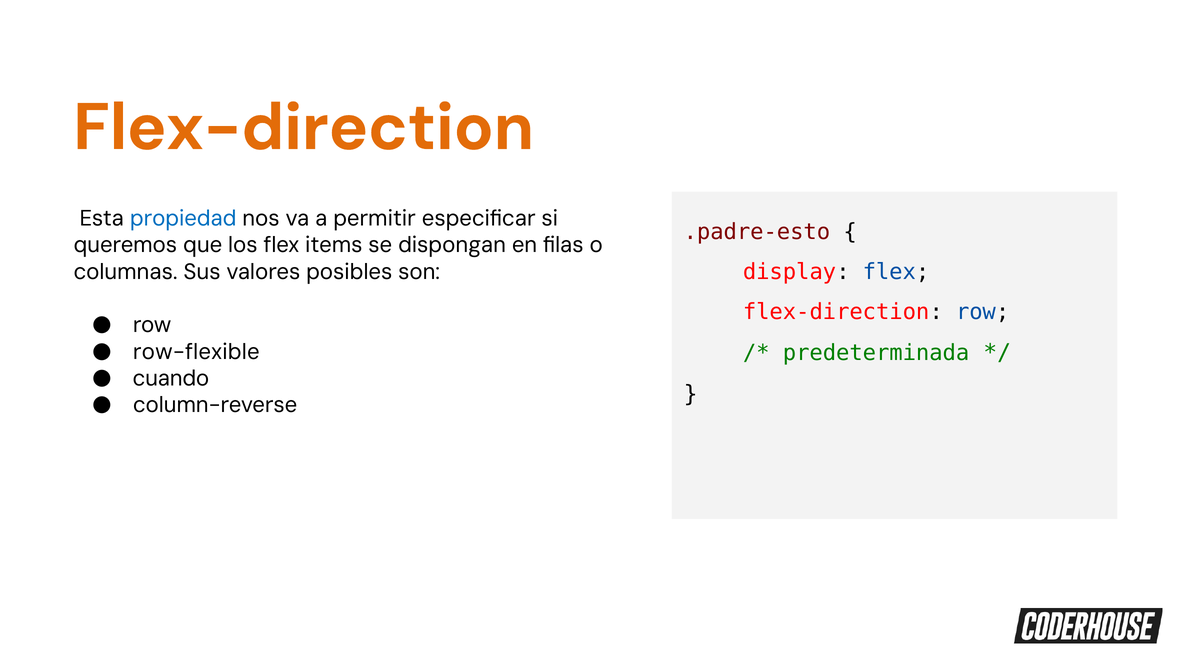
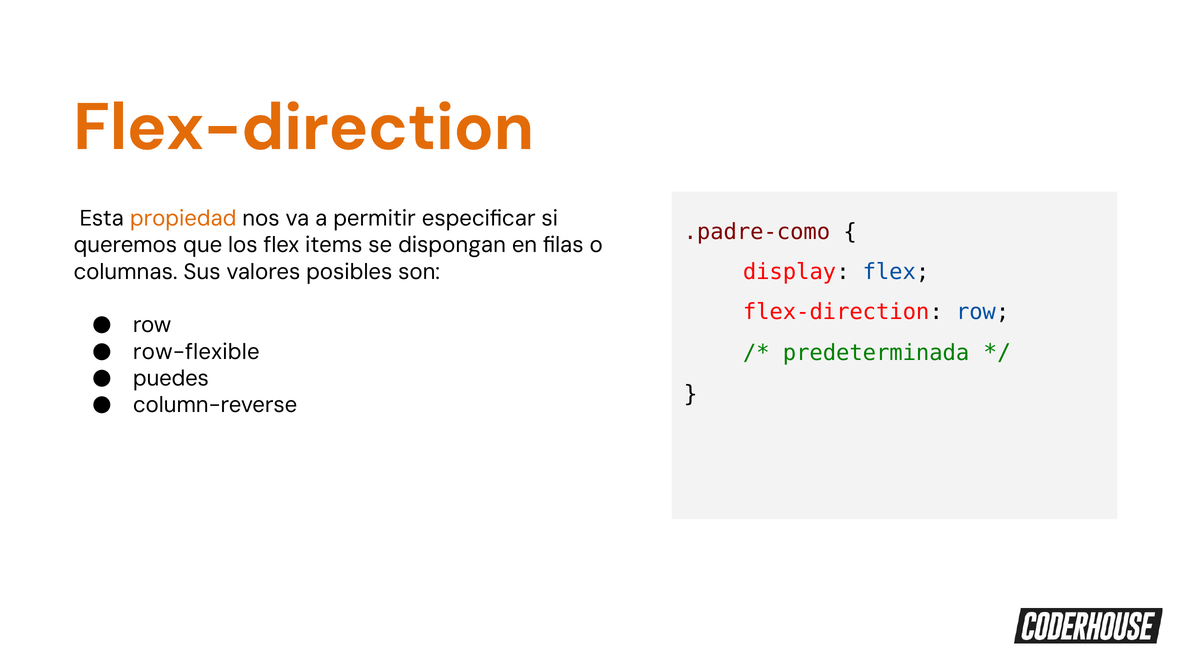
propiedad colour: blue -> orange
.padre-esto: .padre-esto -> .padre-como
cuando: cuando -> puedes
